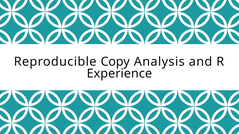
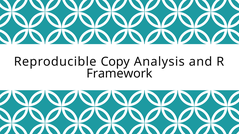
Experience: Experience -> Framework
